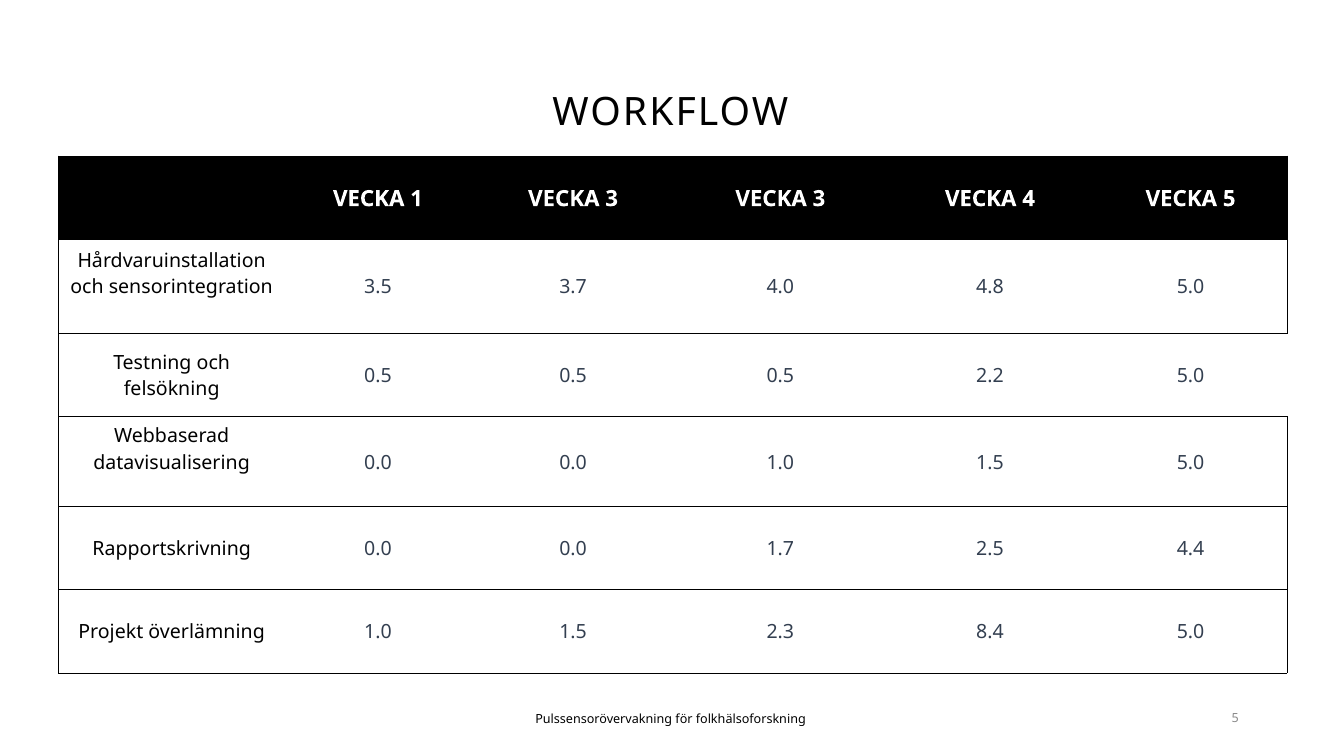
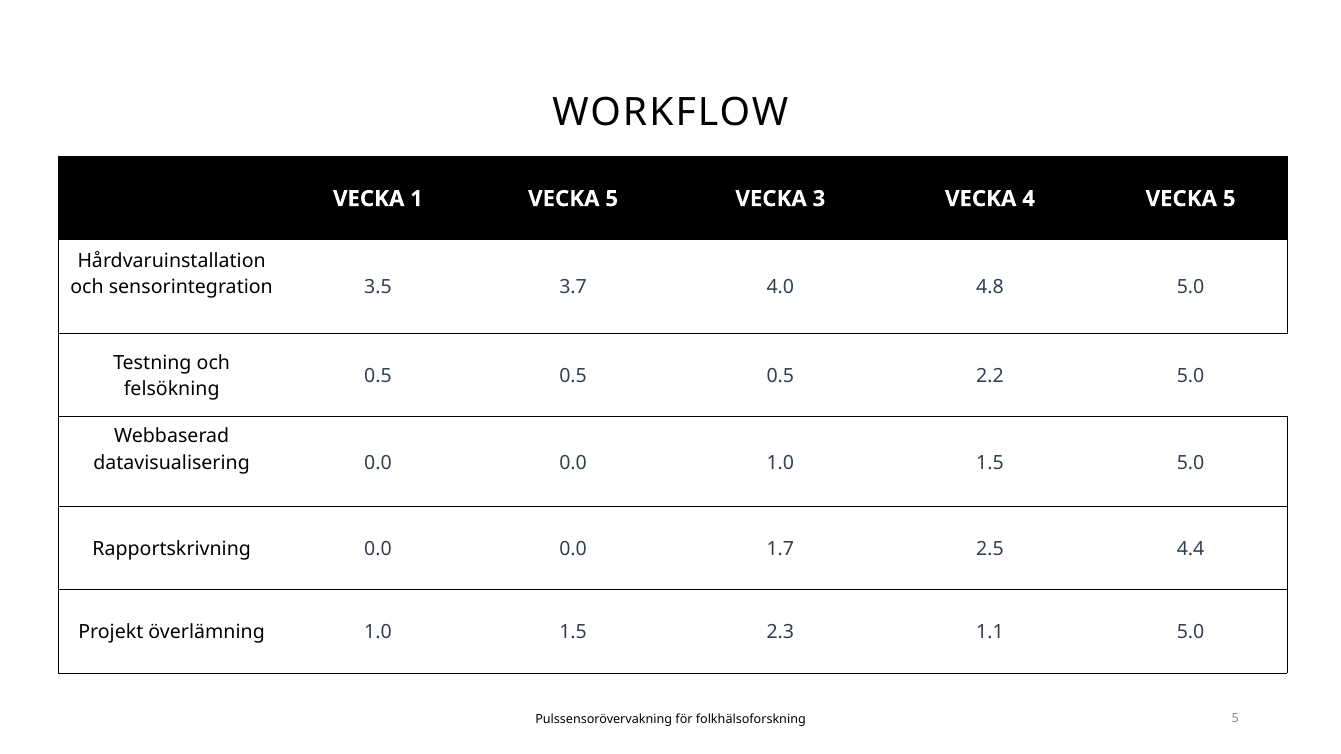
3 at (612, 199): 3 -> 5
8.4: 8.4 -> 1.1
